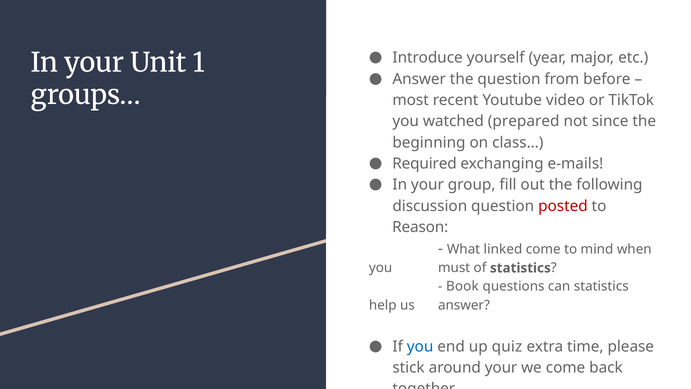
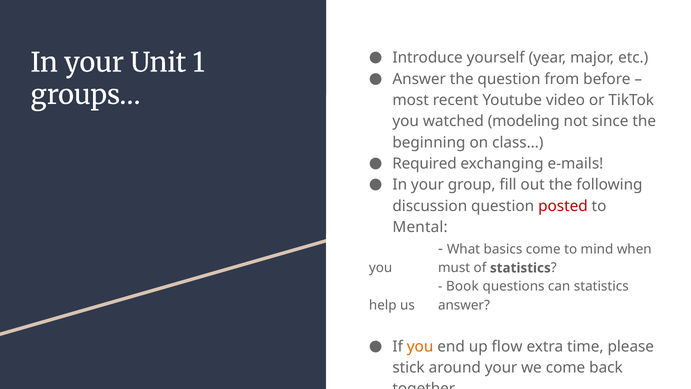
prepared: prepared -> modeling
Reason: Reason -> Mental
linked: linked -> basics
you at (420, 346) colour: blue -> orange
quiz: quiz -> flow
